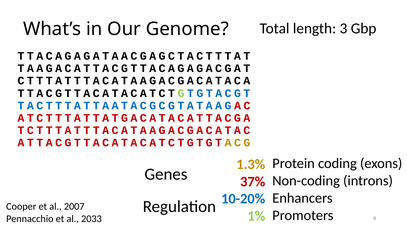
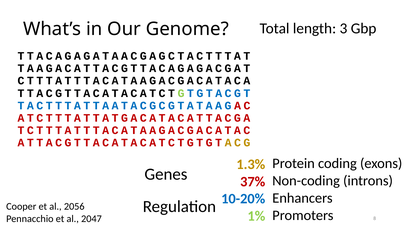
2007: 2007 -> 2056
2033: 2033 -> 2047
